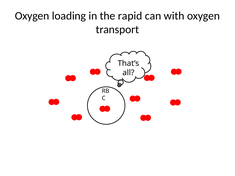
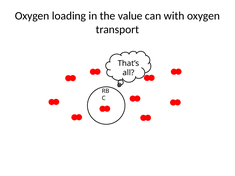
rapid: rapid -> value
